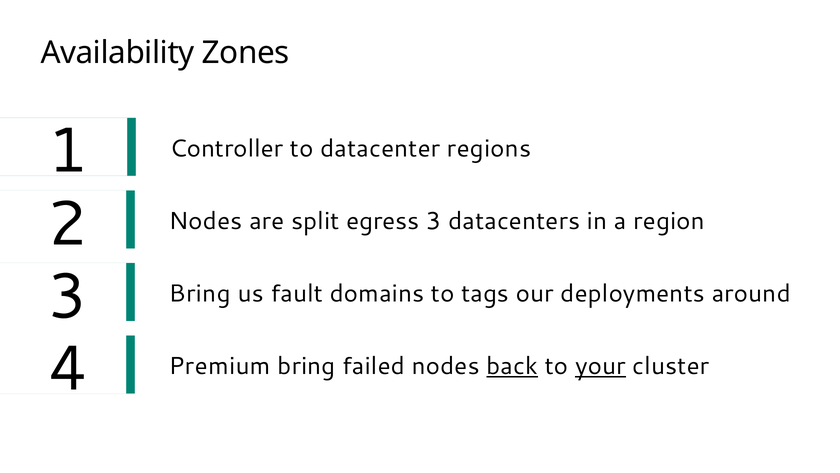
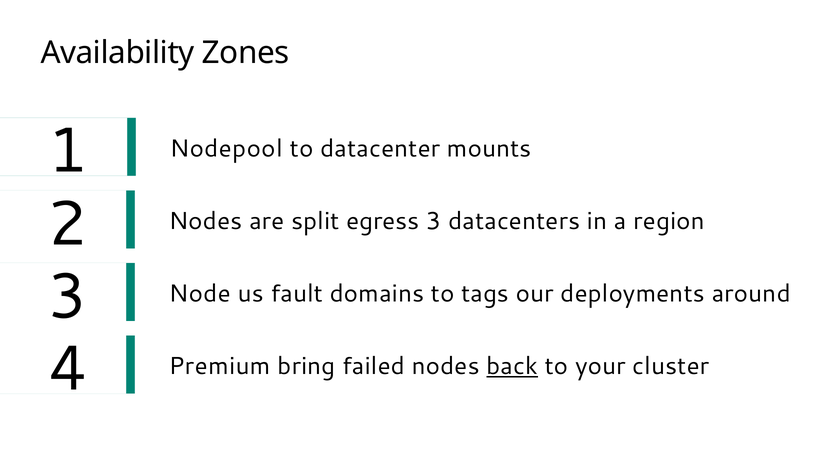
Controller: Controller -> Nodepool
regions: regions -> mounts
Bring at (200, 293): Bring -> Node
your underline: present -> none
